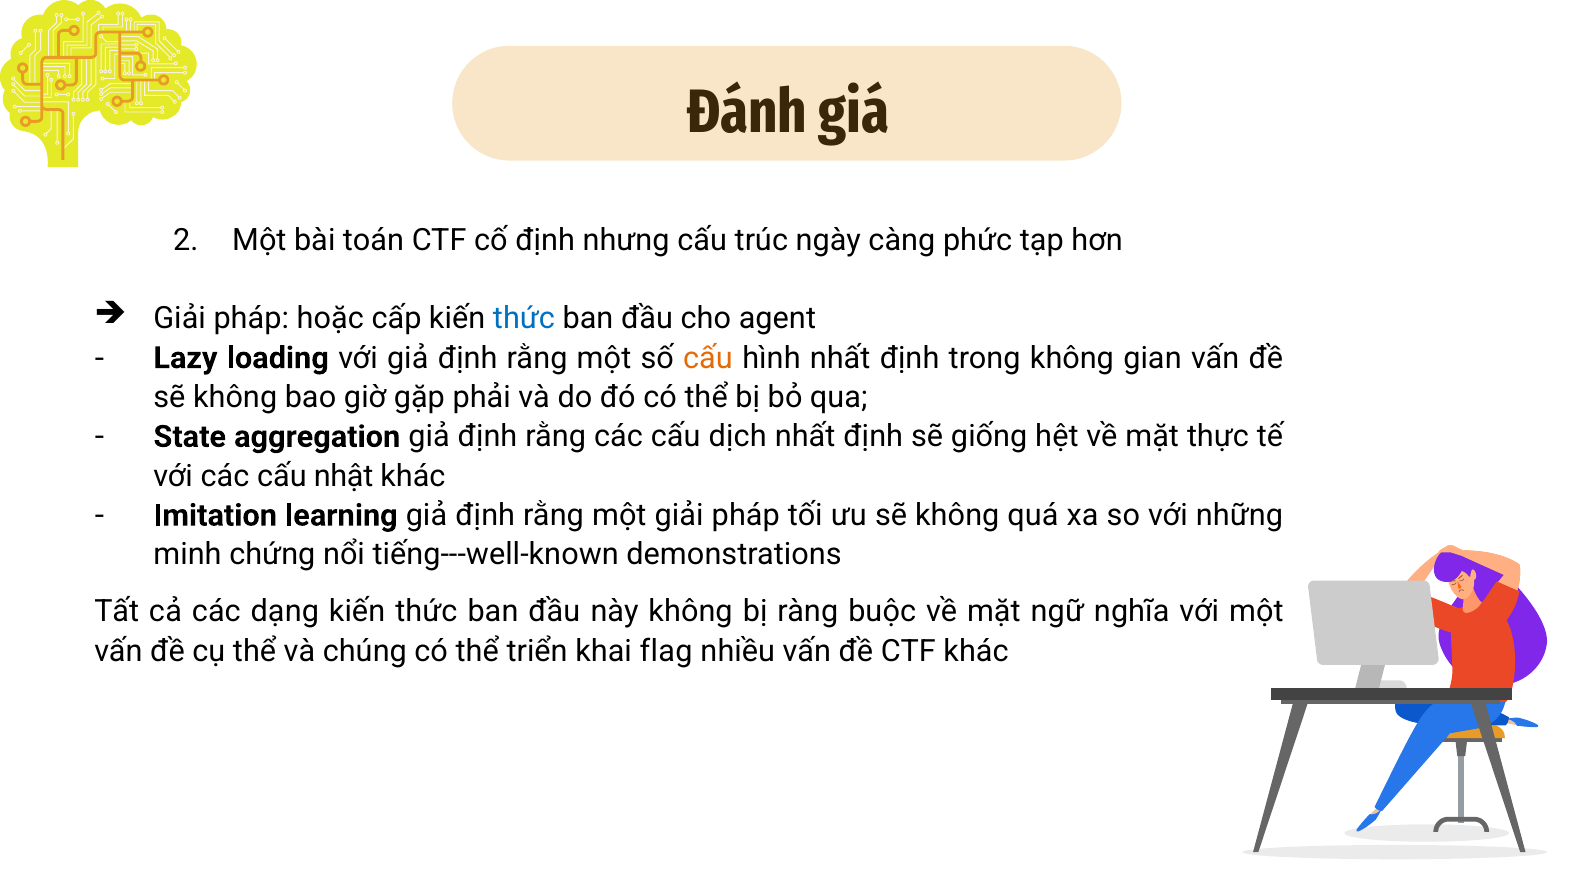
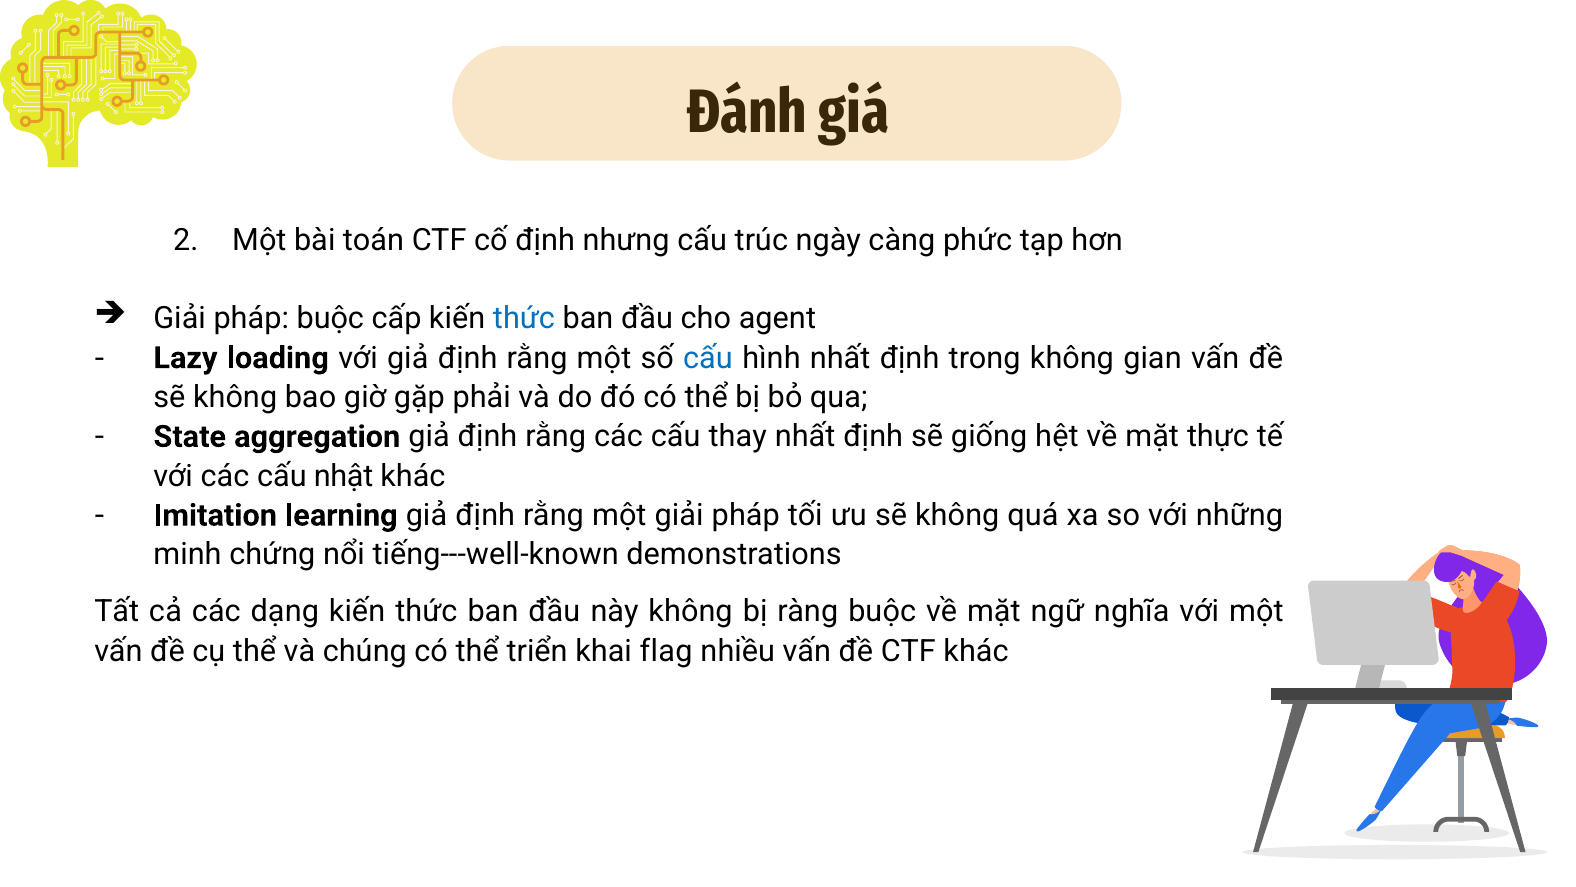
pháp hoặc: hoặc -> buộc
cấu at (708, 358) colour: orange -> blue
dịch: dịch -> thay
